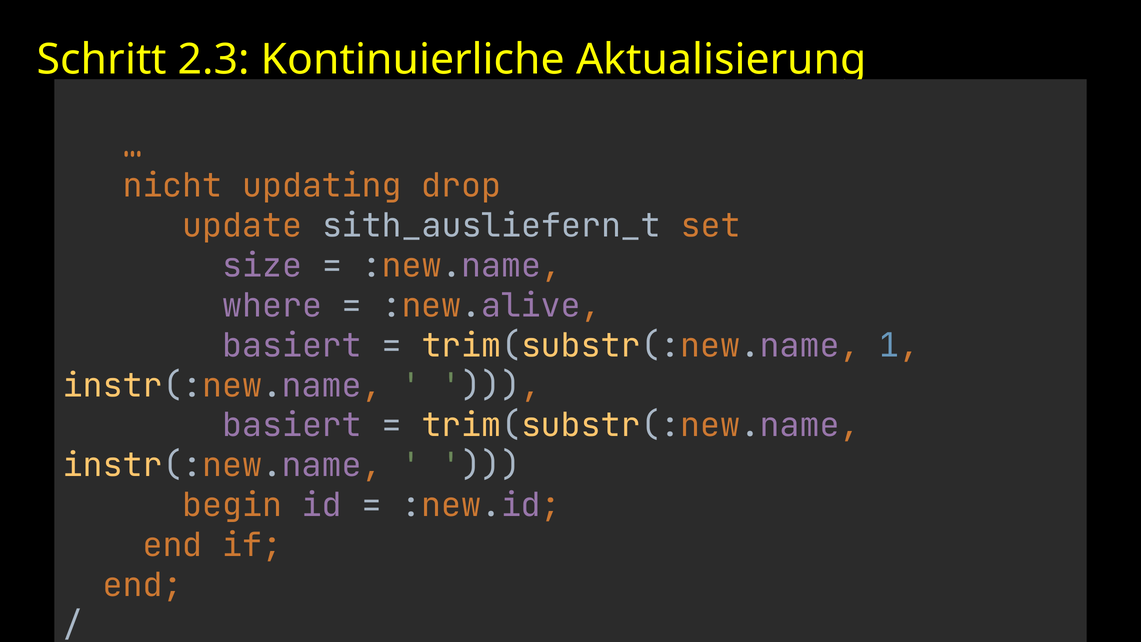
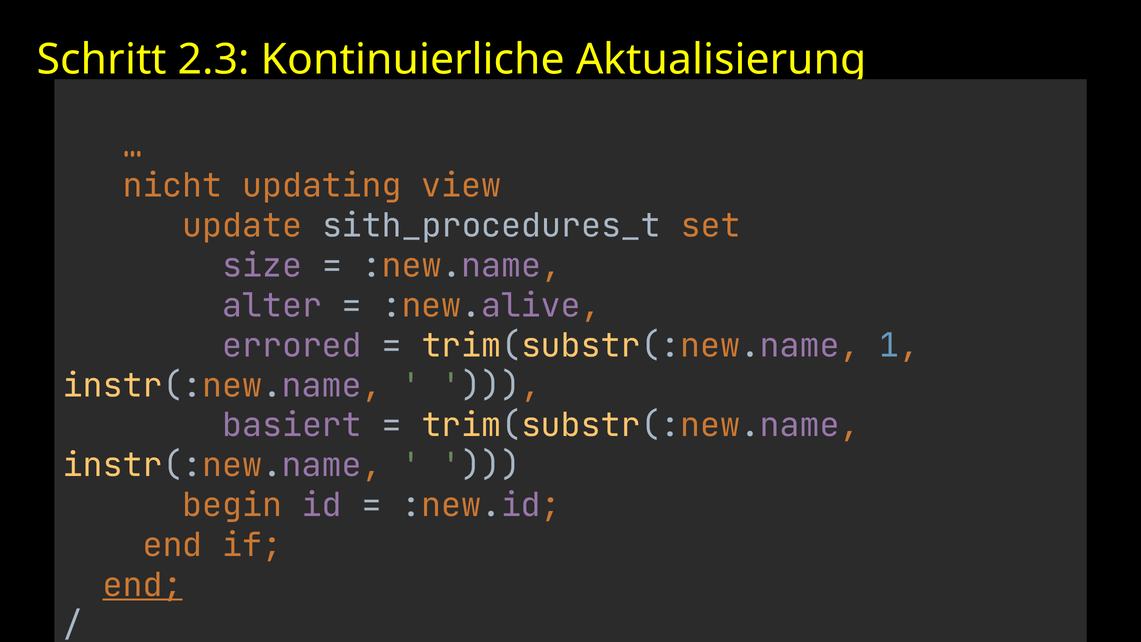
drop: drop -> view
sith_ausliefern_t: sith_ausliefern_t -> sith_procedures_t
where: where -> alter
basiert at (292, 345): basiert -> errored
end at (143, 585) underline: none -> present
